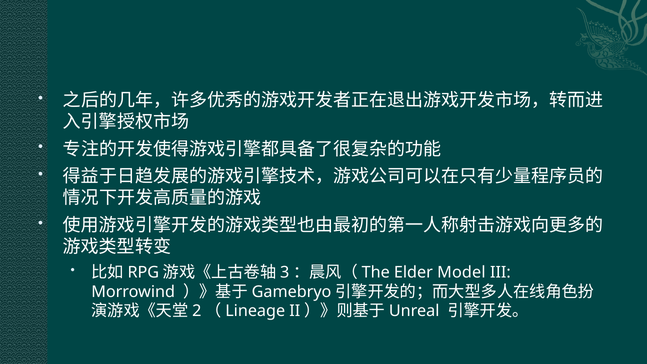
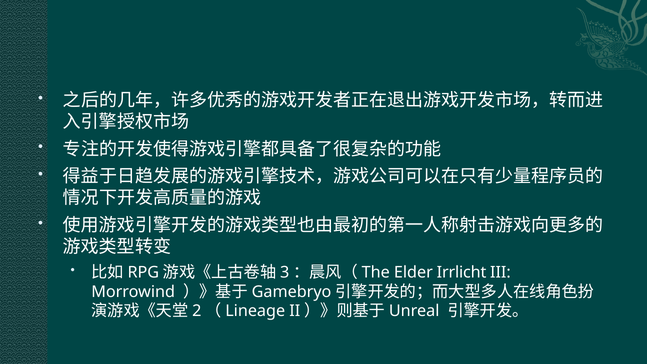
Model: Model -> Irrlicht
